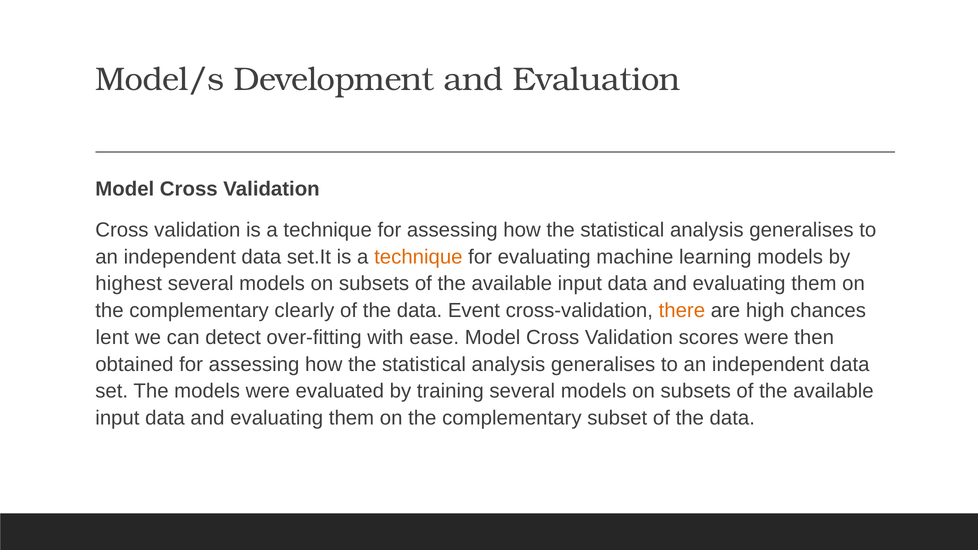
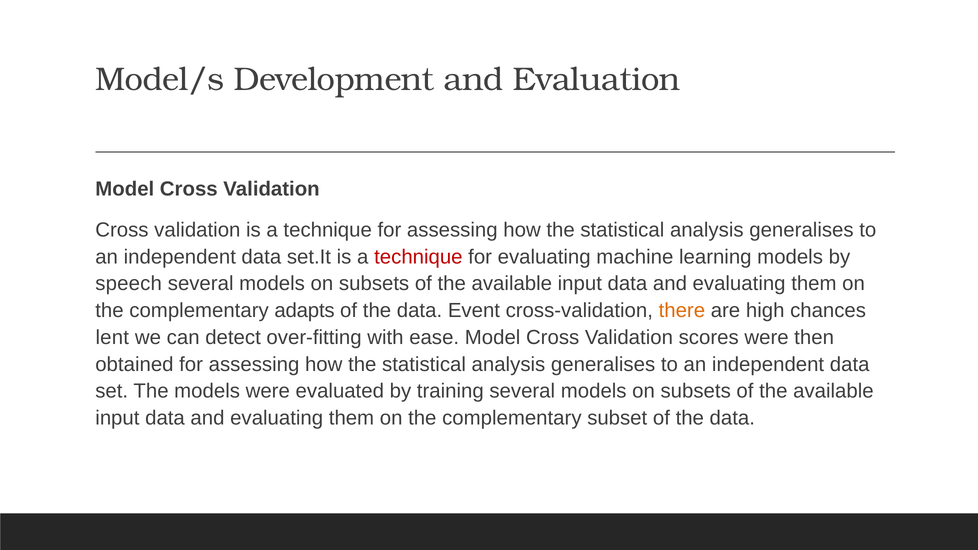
technique at (418, 257) colour: orange -> red
highest: highest -> speech
clearly: clearly -> adapts
